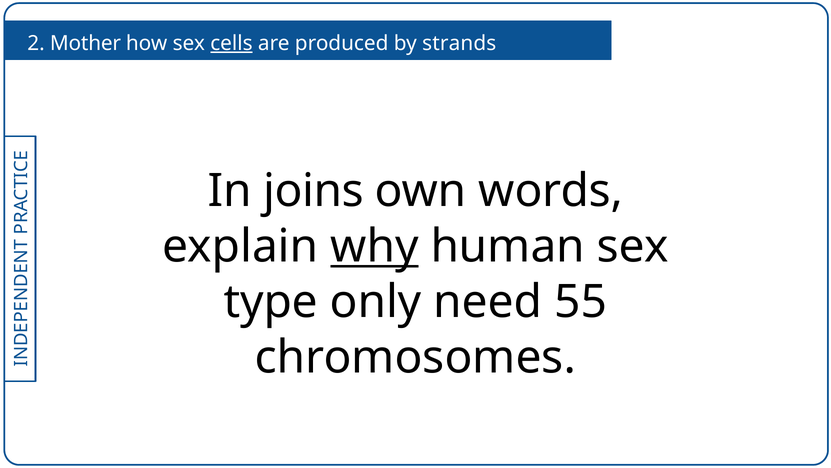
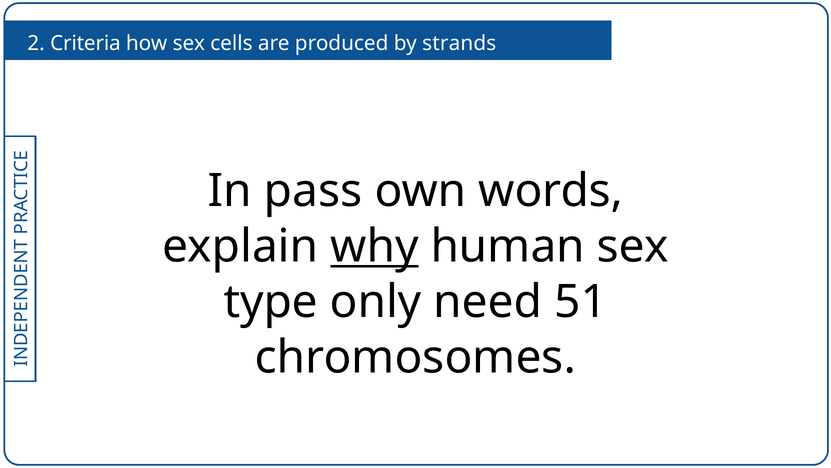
Mother: Mother -> Criteria
cells underline: present -> none
joins: joins -> pass
55: 55 -> 51
